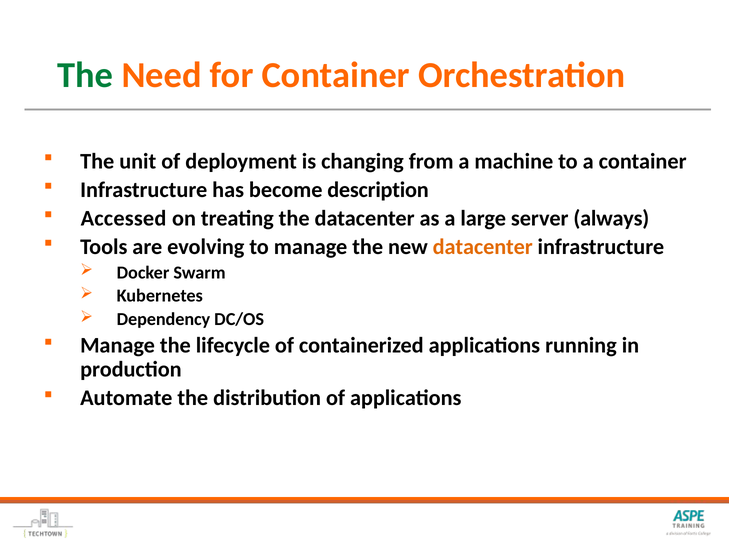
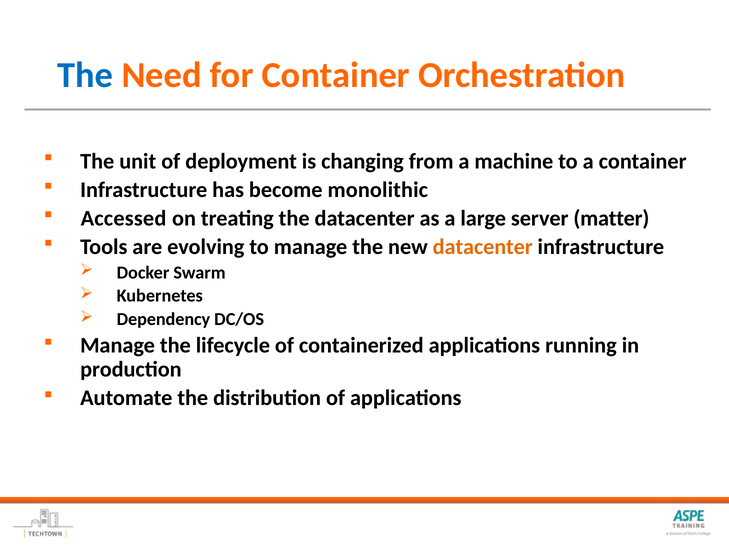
The at (85, 75) colour: green -> blue
description: description -> monolithic
always: always -> matter
